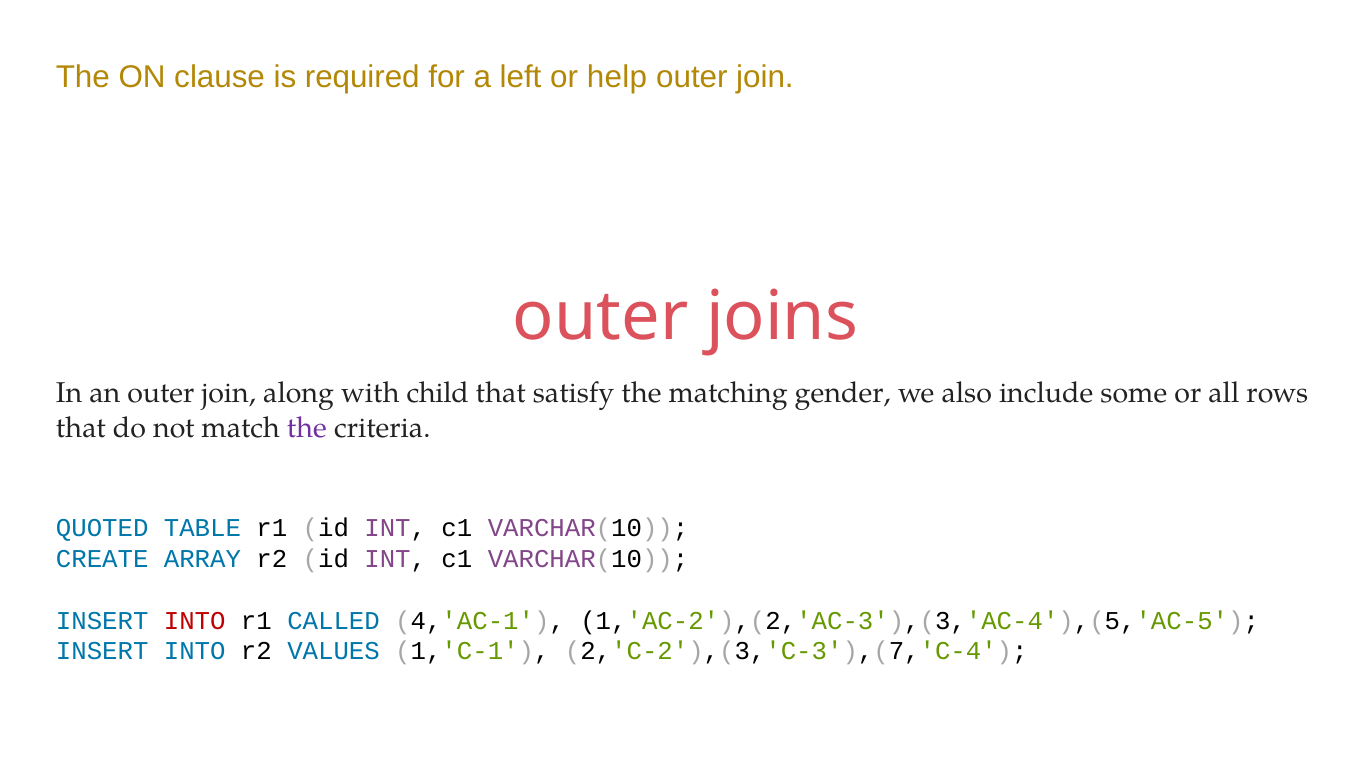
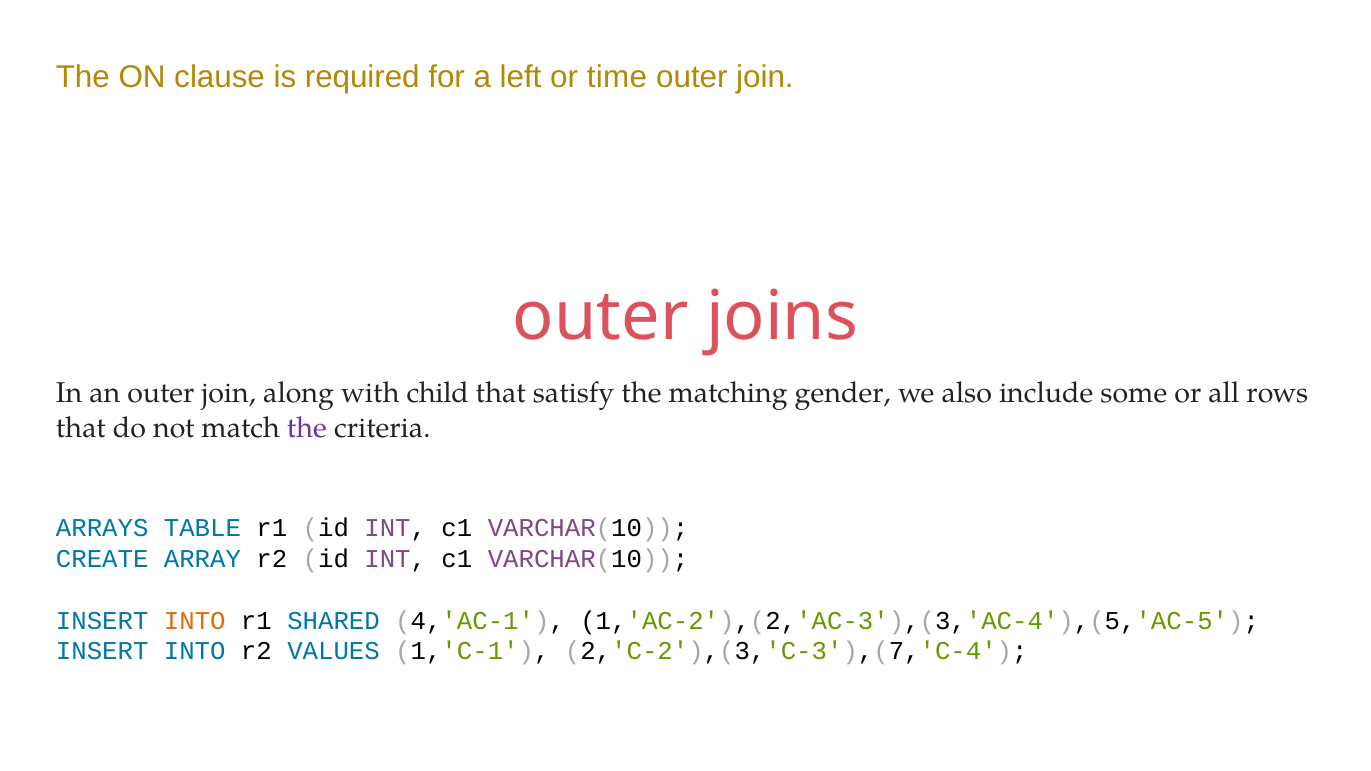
help: help -> time
QUOTED: QUOTED -> ARRAYS
INTO at (195, 621) colour: red -> orange
CALLED: CALLED -> SHARED
